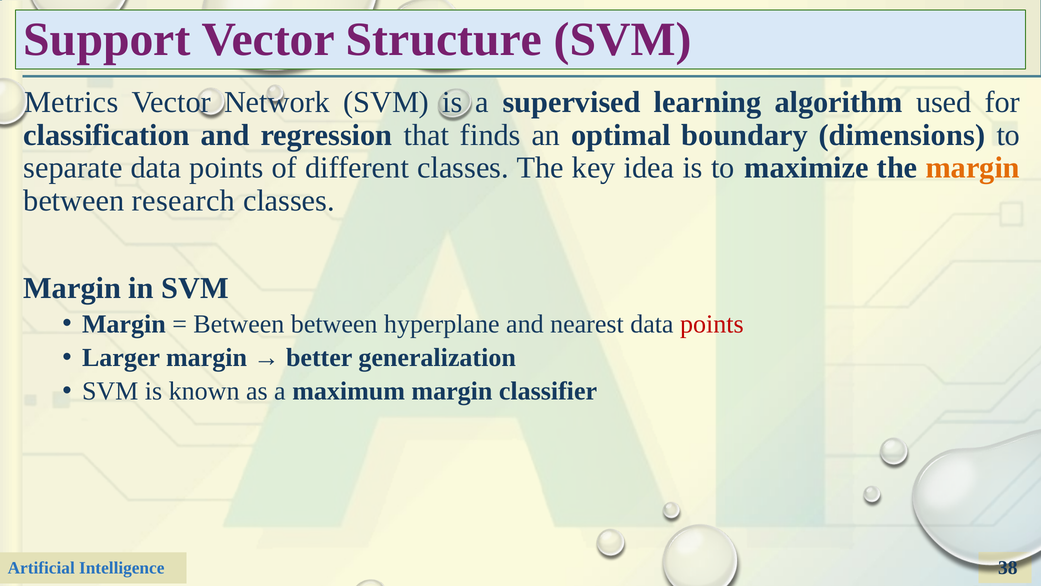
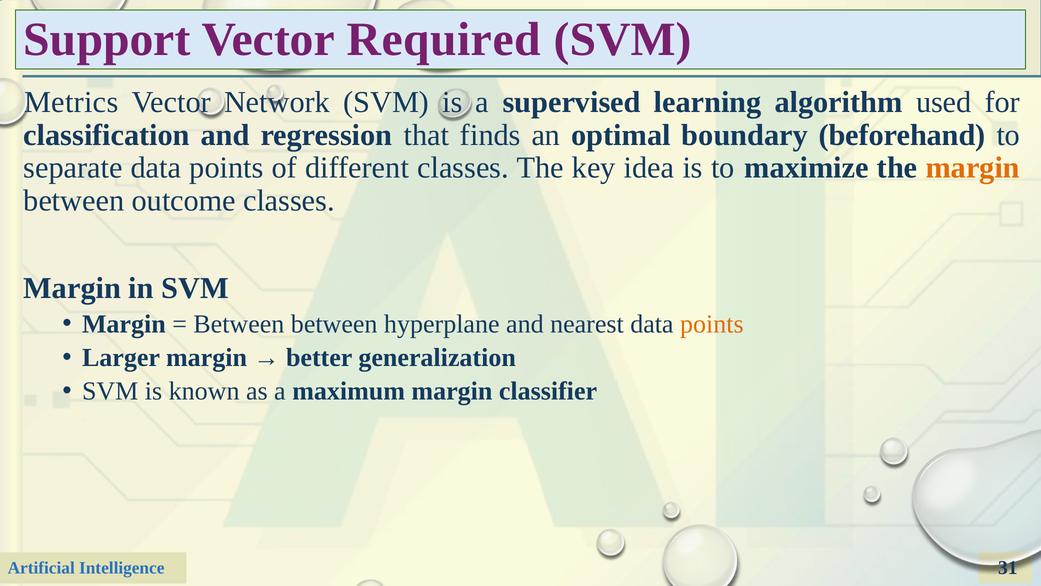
Structure: Structure -> Required
dimensions: dimensions -> beforehand
research: research -> outcome
points at (712, 324) colour: red -> orange
38: 38 -> 31
